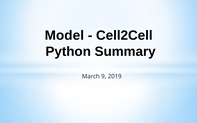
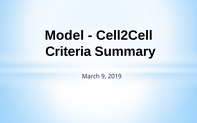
Python: Python -> Criteria
